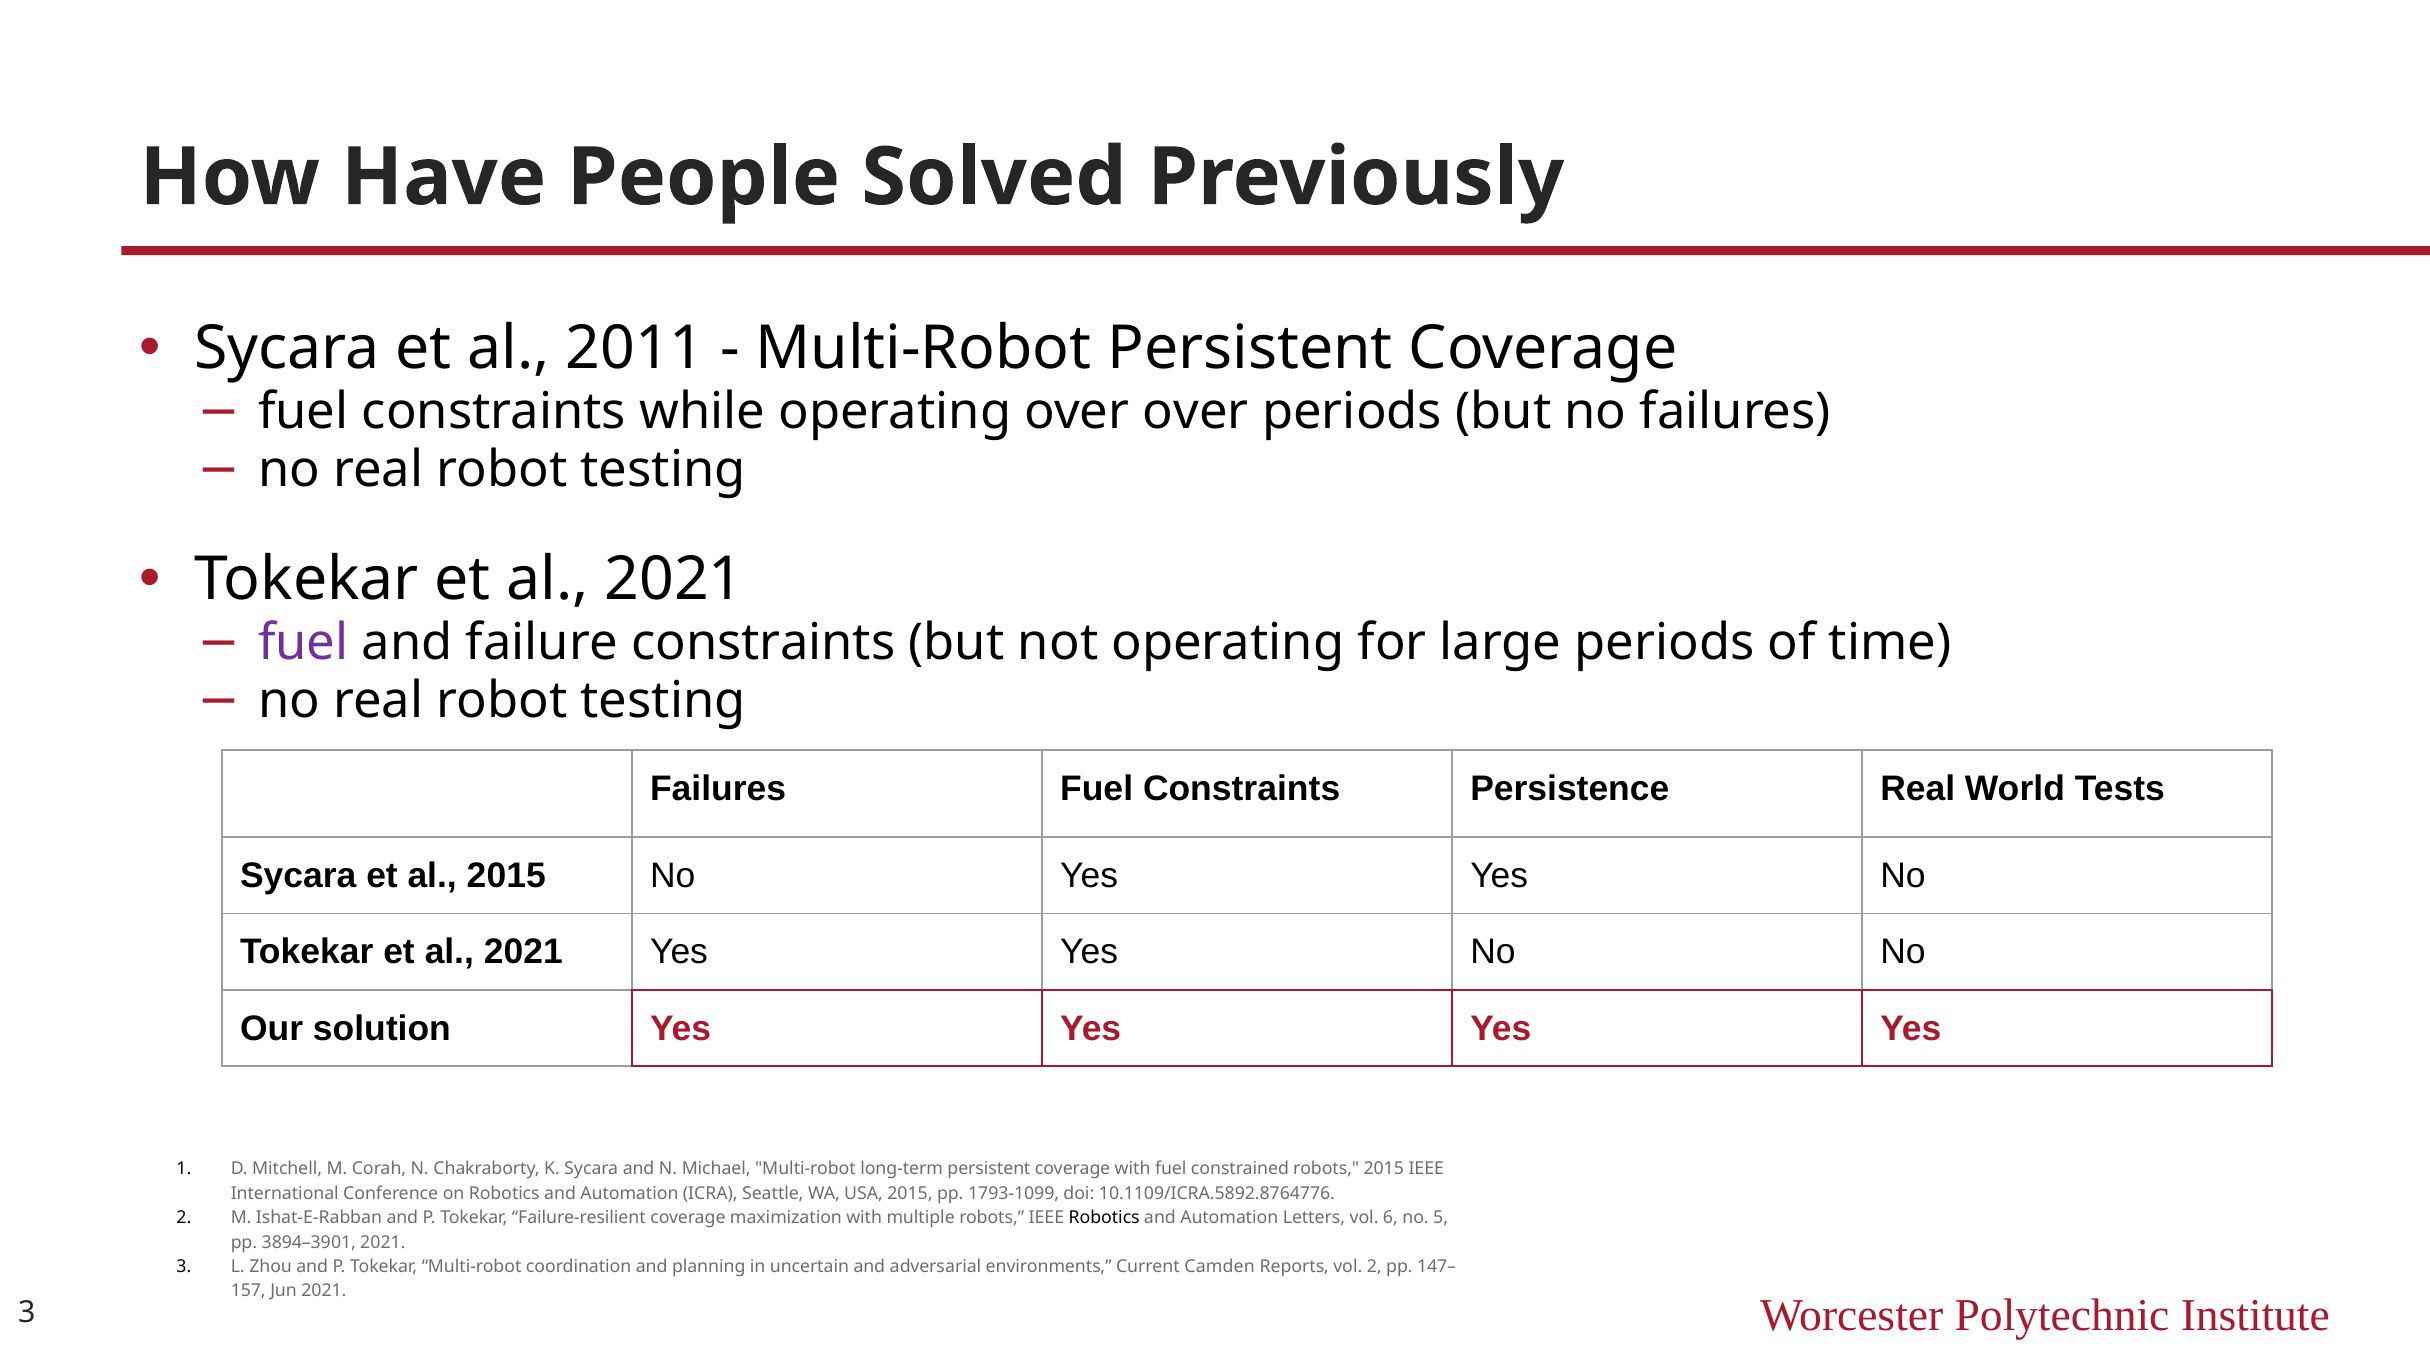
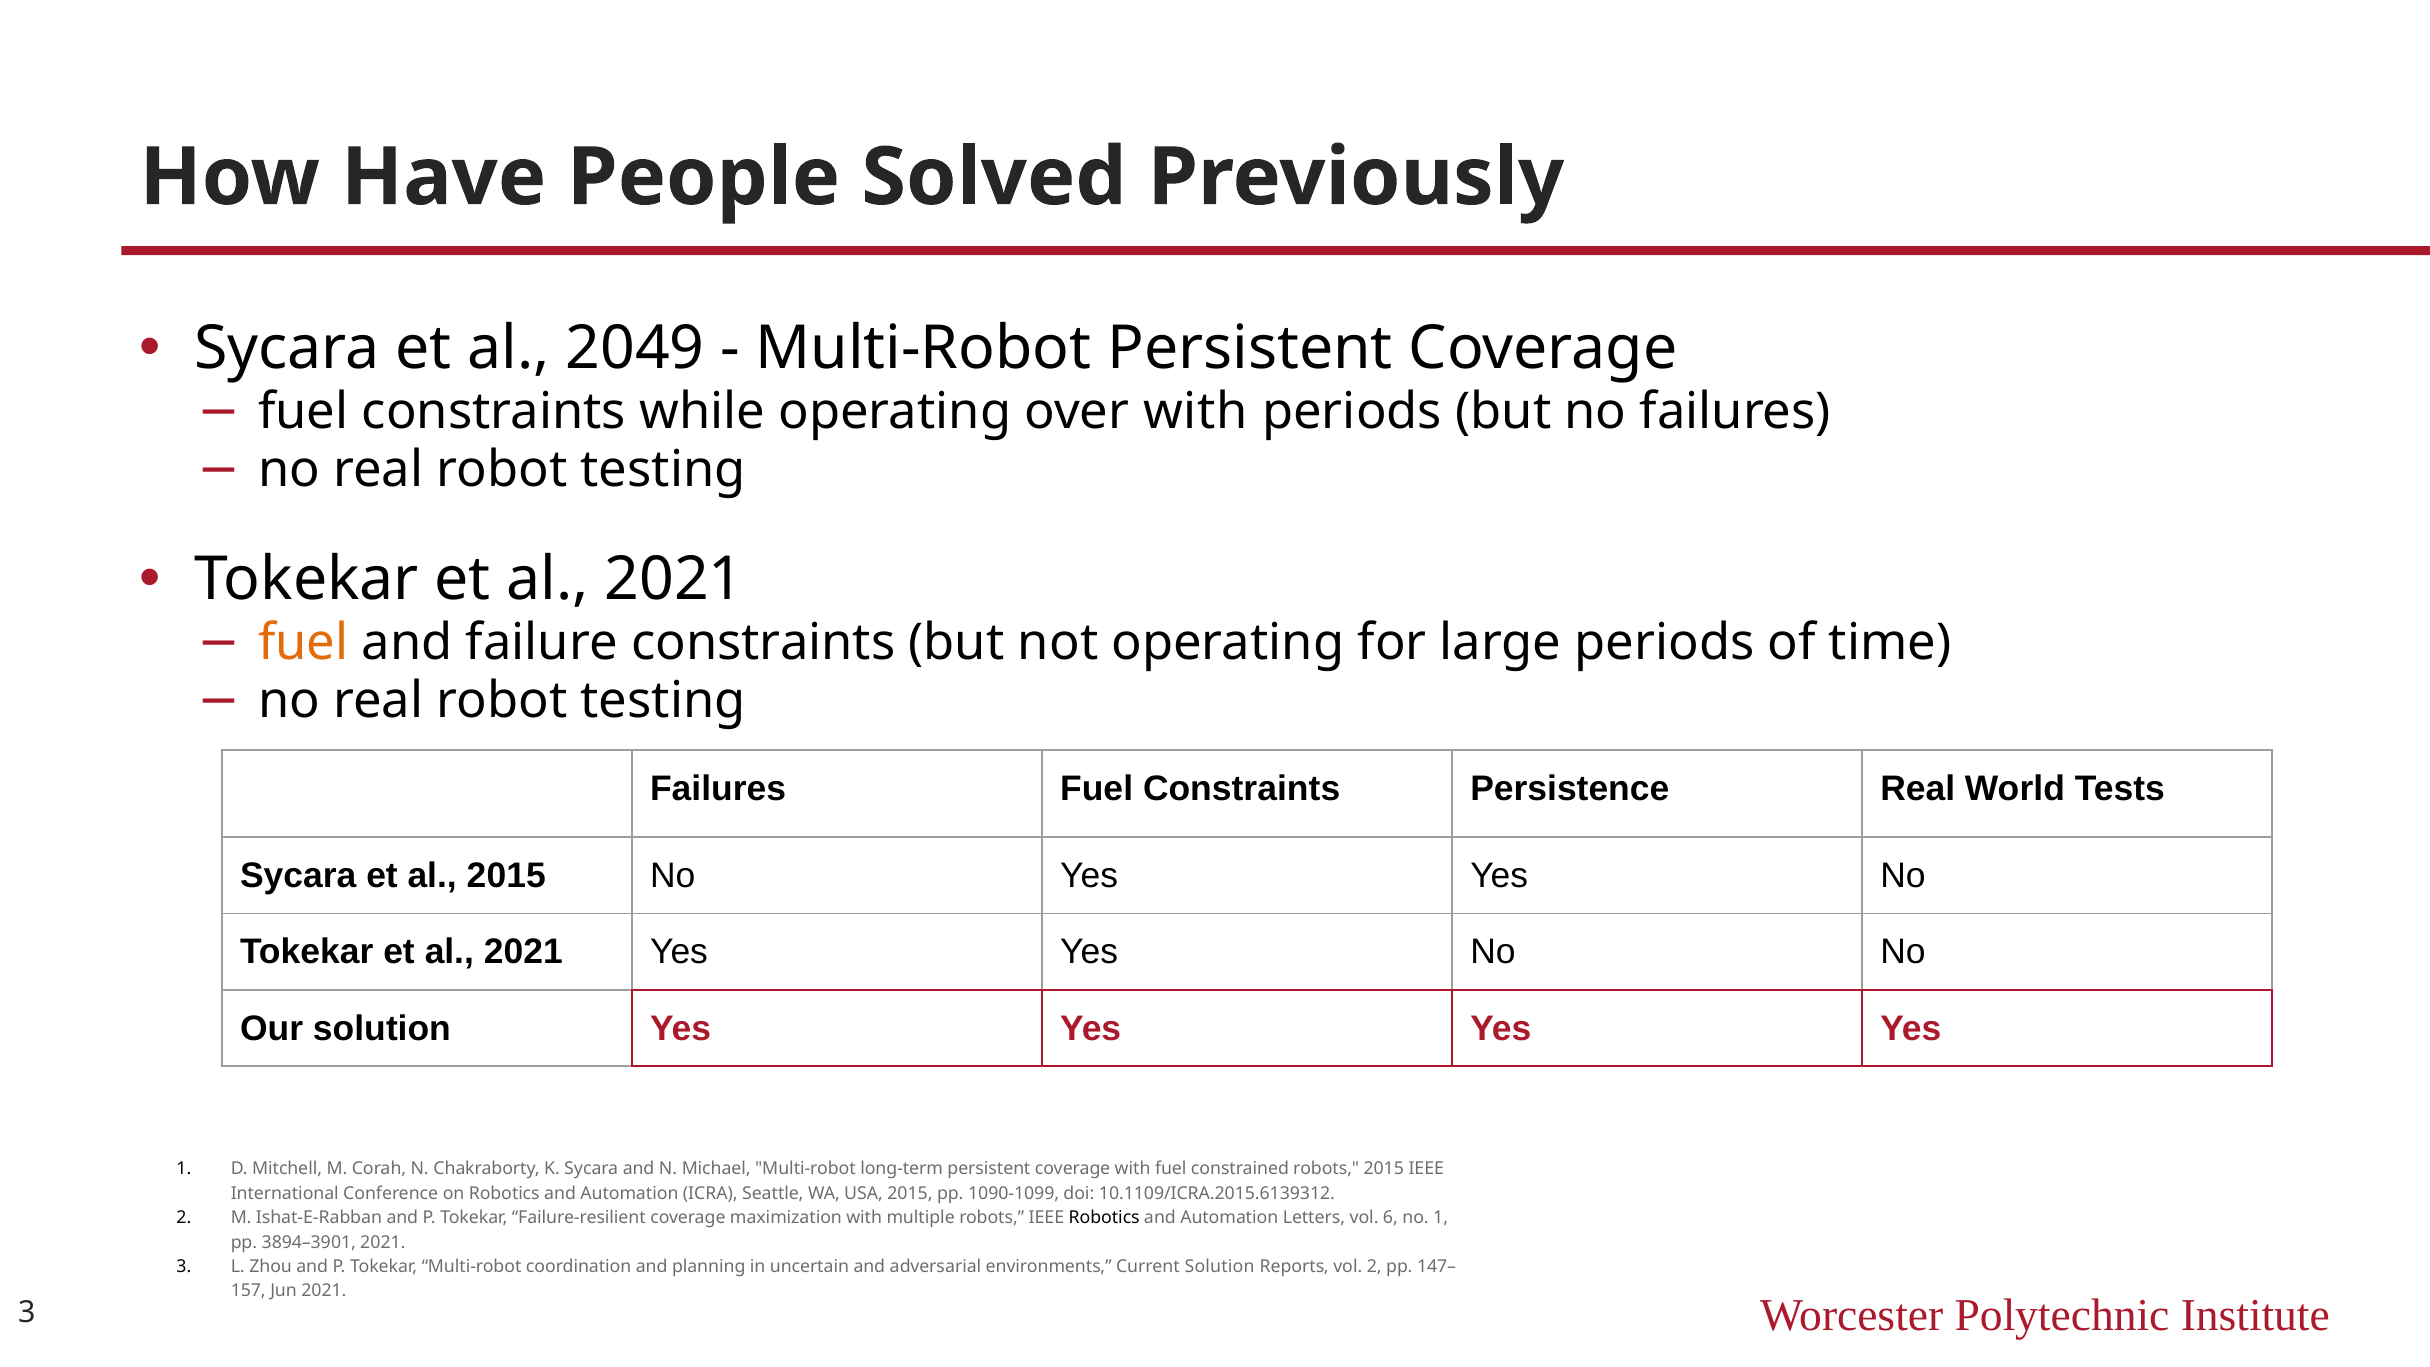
2011: 2011 -> 2049
over over: over -> with
fuel at (303, 643) colour: purple -> orange
1793-1099: 1793-1099 -> 1090-1099
10.1109/ICRA.5892.8764776: 10.1109/ICRA.5892.8764776 -> 10.1109/ICRA.2015.6139312
no 5: 5 -> 1
Current Camden: Camden -> Solution
